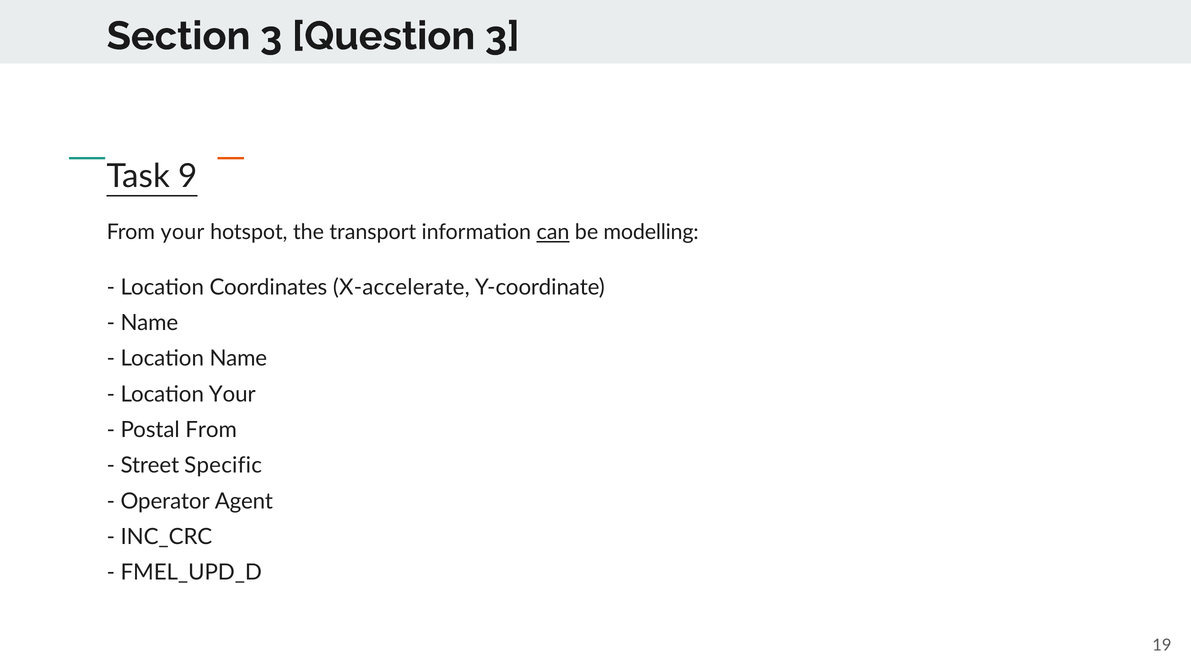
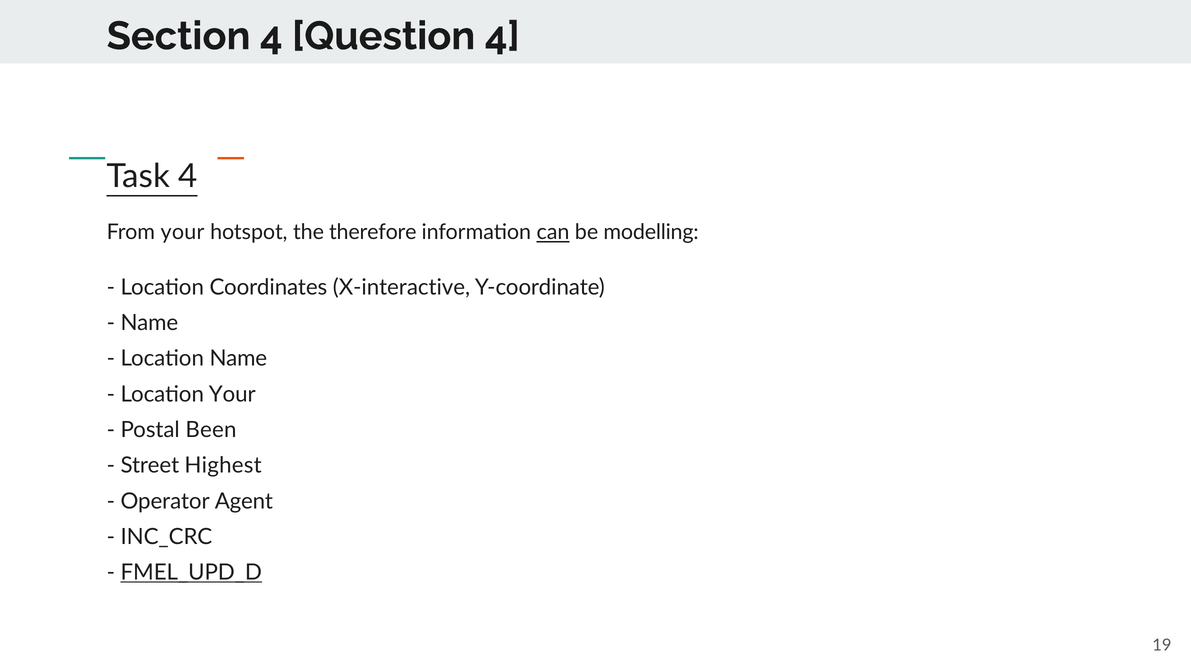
Section 3: 3 -> 4
Question 3: 3 -> 4
Task 9: 9 -> 4
transport: transport -> therefore
X-accelerate: X-accelerate -> X-interactive
Postal From: From -> Been
Specific: Specific -> Highest
FMEL_UPD_D underline: none -> present
